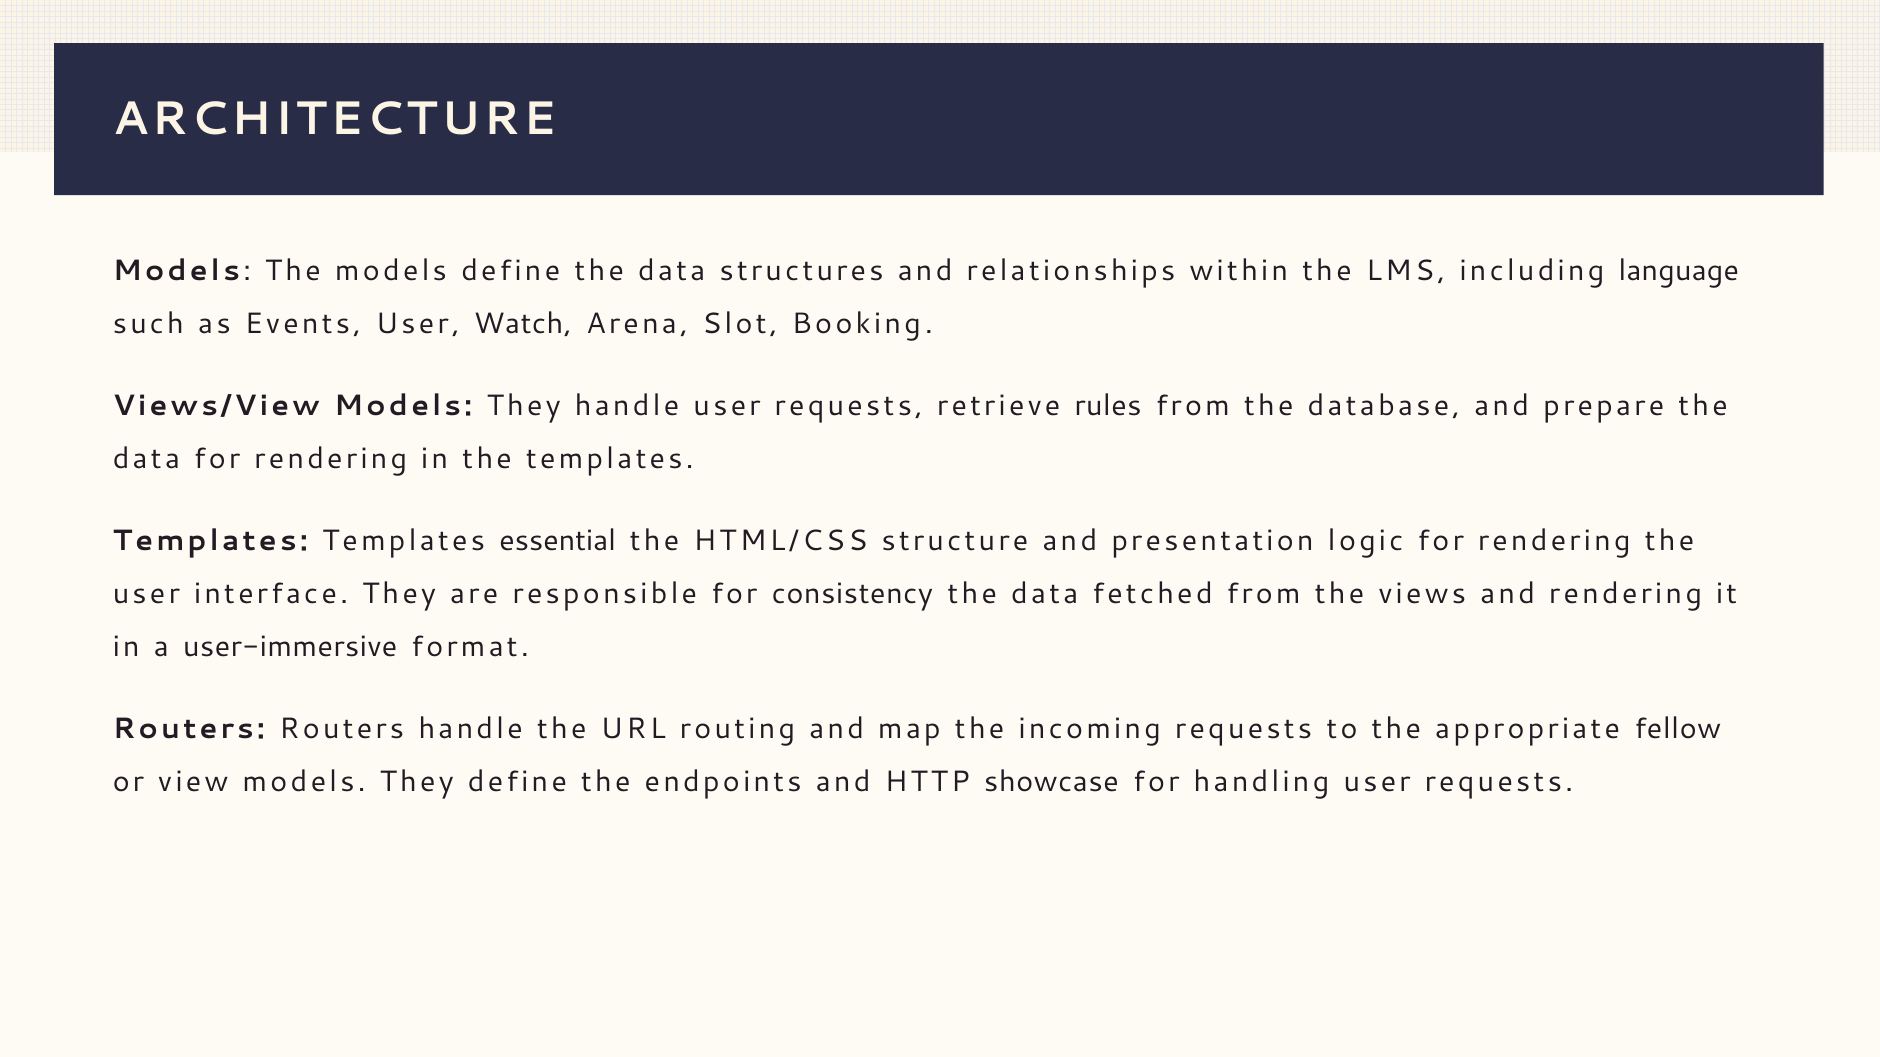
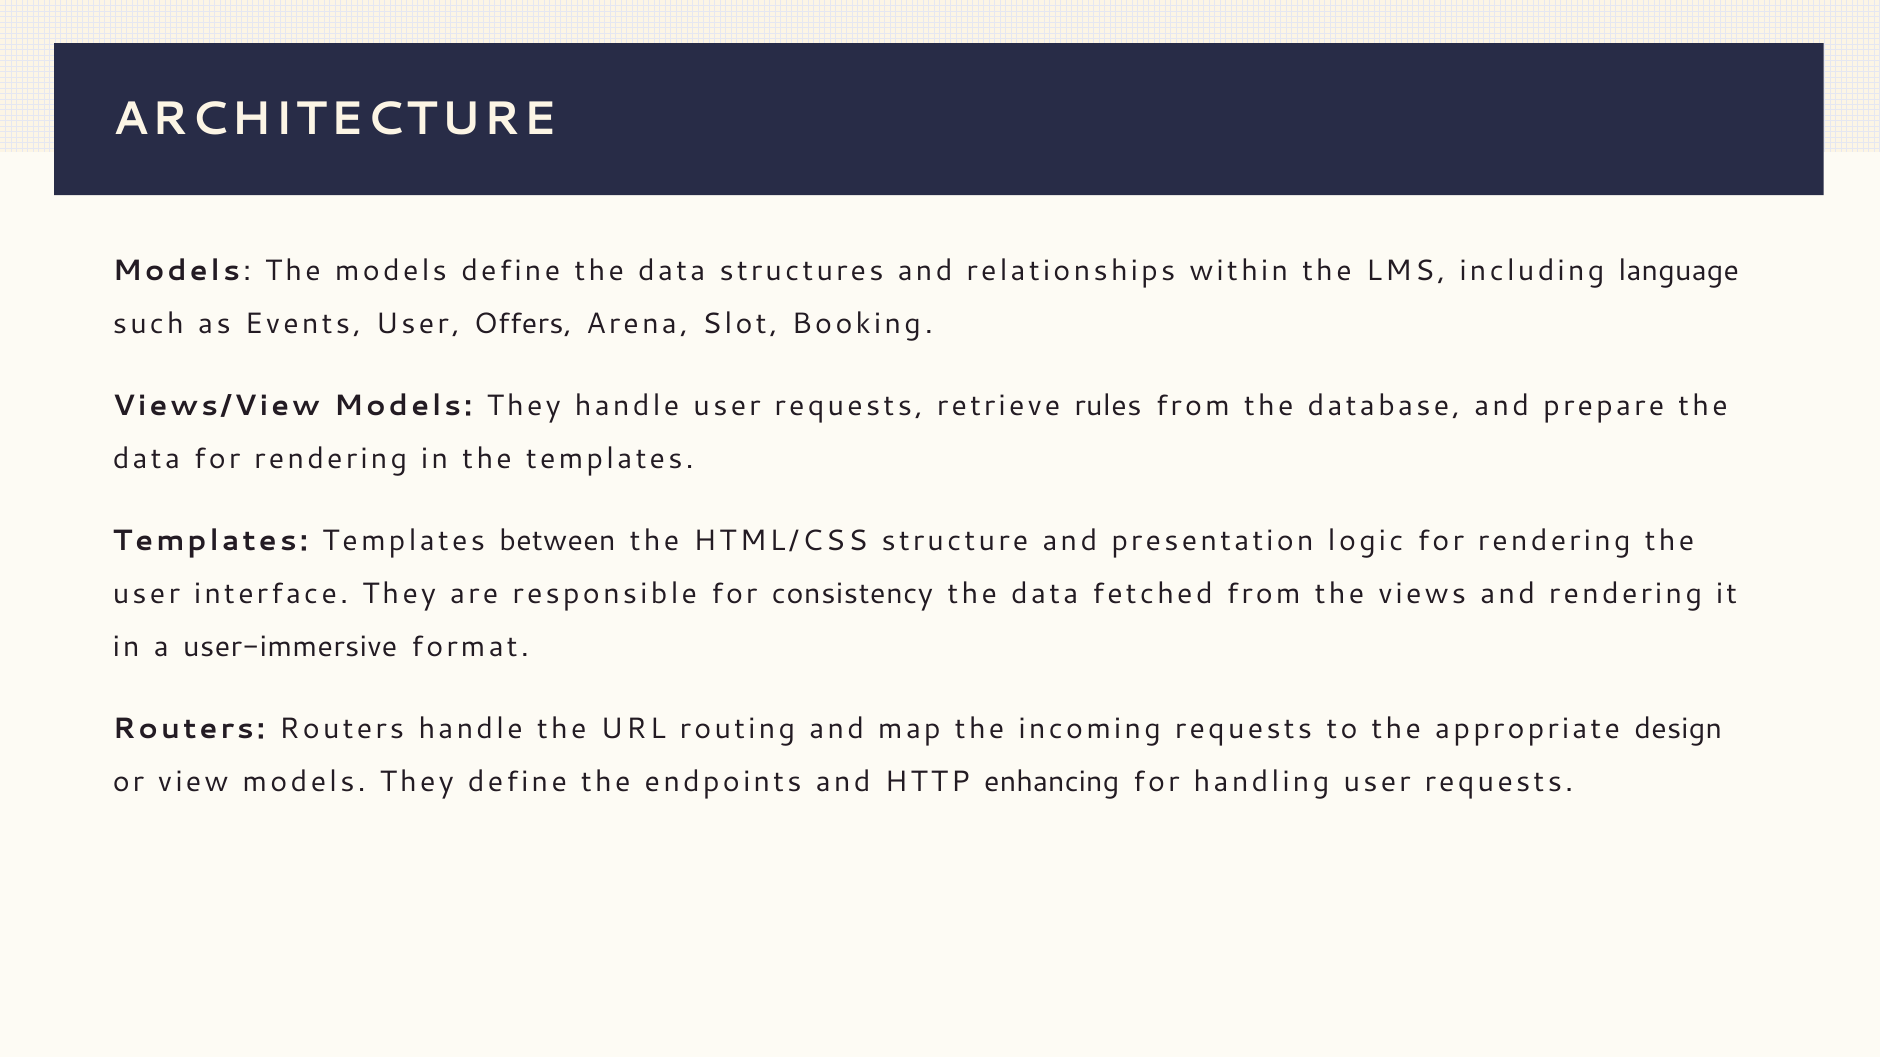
Watch: Watch -> Offers
essential: essential -> between
fellow: fellow -> design
showcase: showcase -> enhancing
